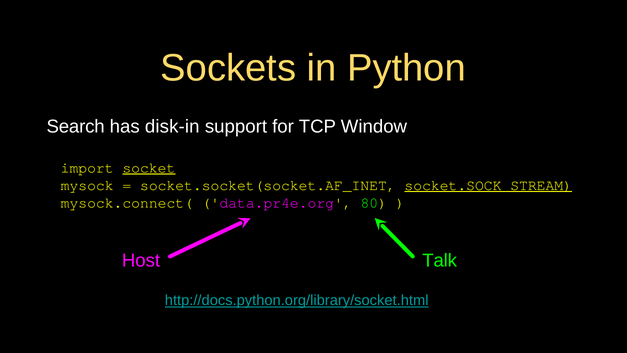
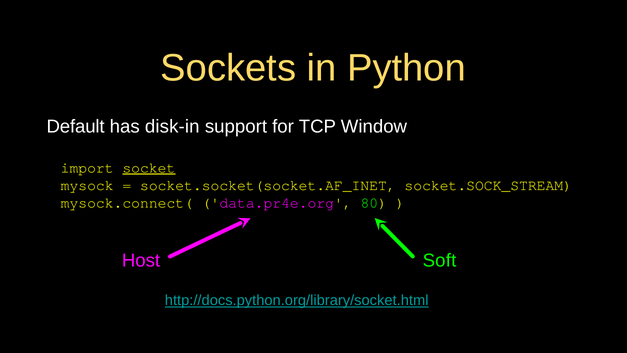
Search: Search -> Default
socket.SOCK_STREAM underline: present -> none
Talk: Talk -> Soft
